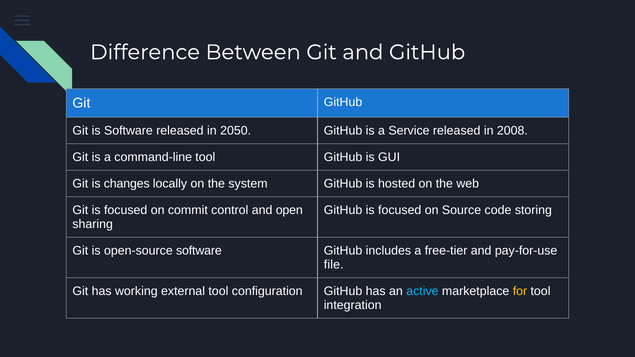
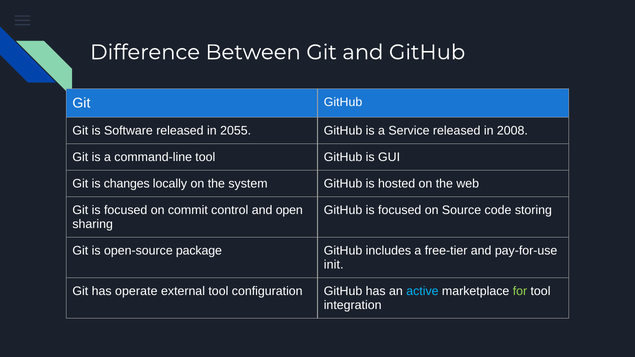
2050: 2050 -> 2055
open-source software: software -> package
file: file -> init
working: working -> operate
for colour: yellow -> light green
